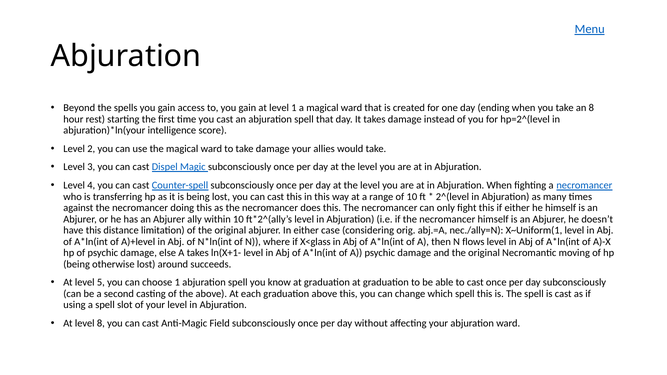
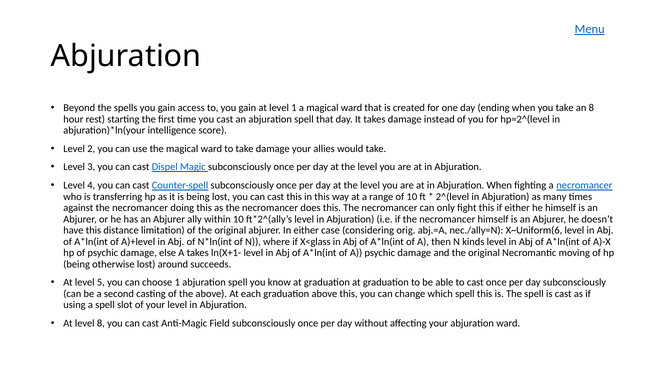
X~Uniform(1: X~Uniform(1 -> X~Uniform(6
flows: flows -> kinds
